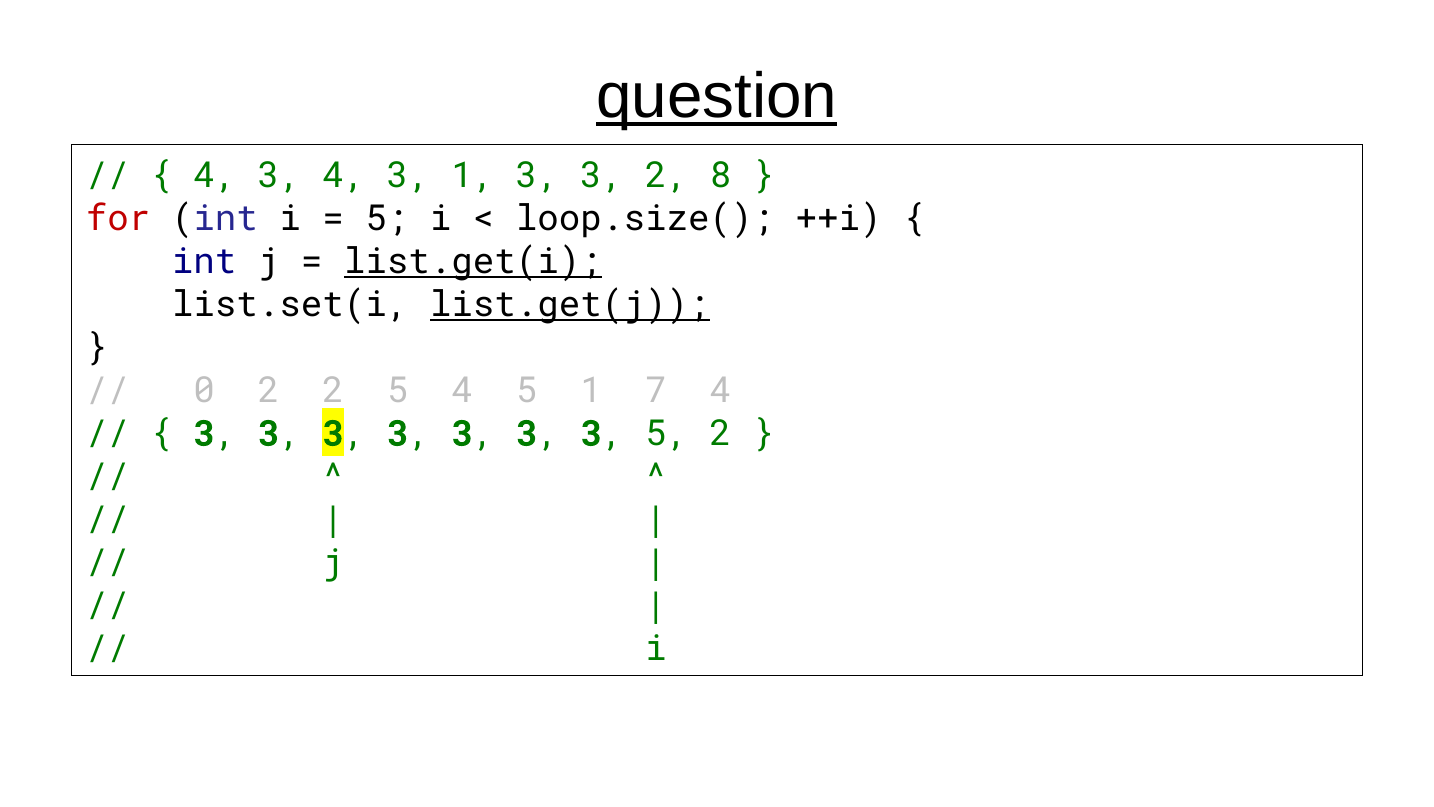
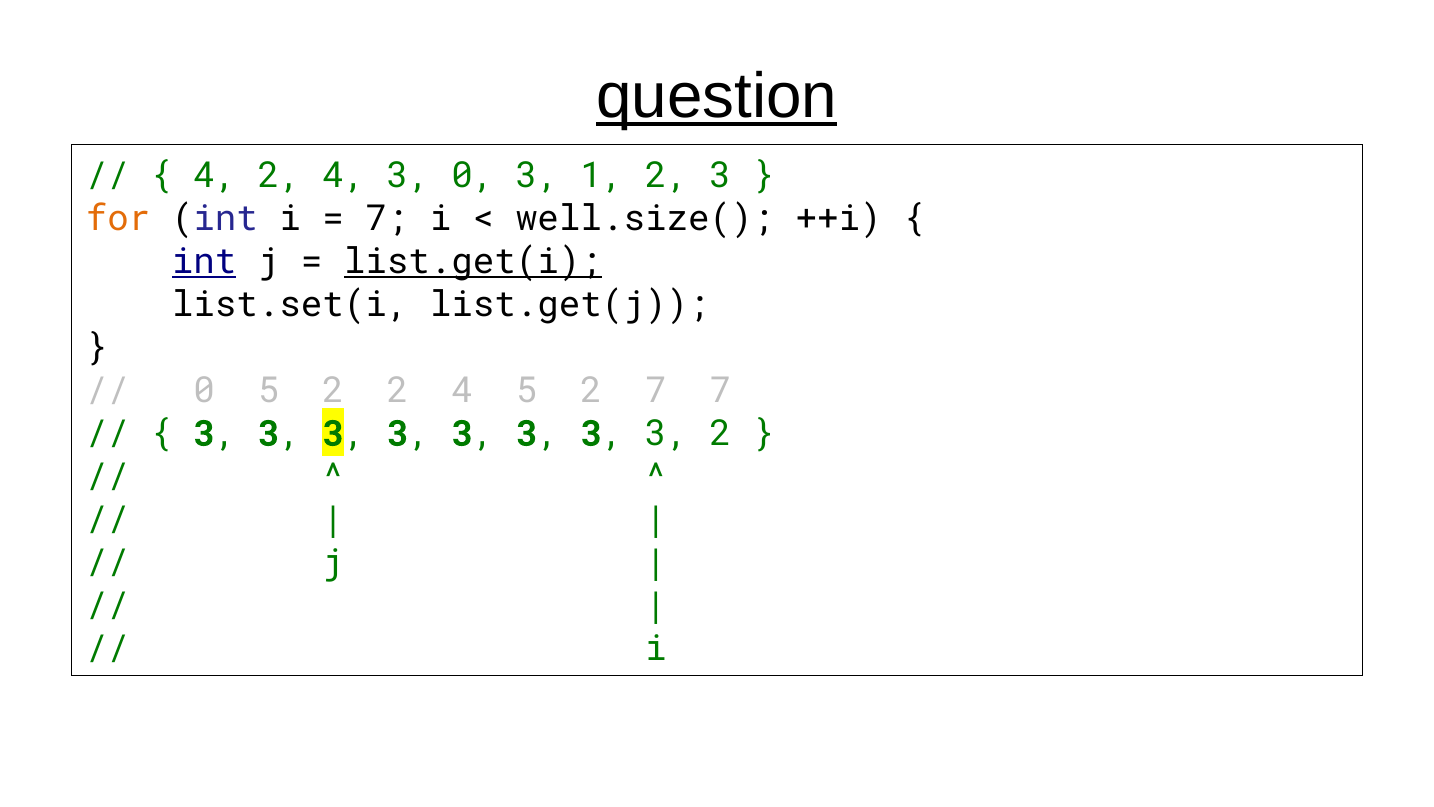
3 at (279, 176): 3 -> 2
3 1: 1 -> 0
3 at (602, 176): 3 -> 1
2 8: 8 -> 3
for colour: red -> orange
5 at (387, 219): 5 -> 7
loop.size(: loop.size( -> well.size(
int at (204, 262) underline: none -> present
list.get(j underline: present -> none
0 2: 2 -> 5
5 at (398, 391): 5 -> 2
4 5 1: 1 -> 2
7 4: 4 -> 7
5 at (667, 434): 5 -> 3
